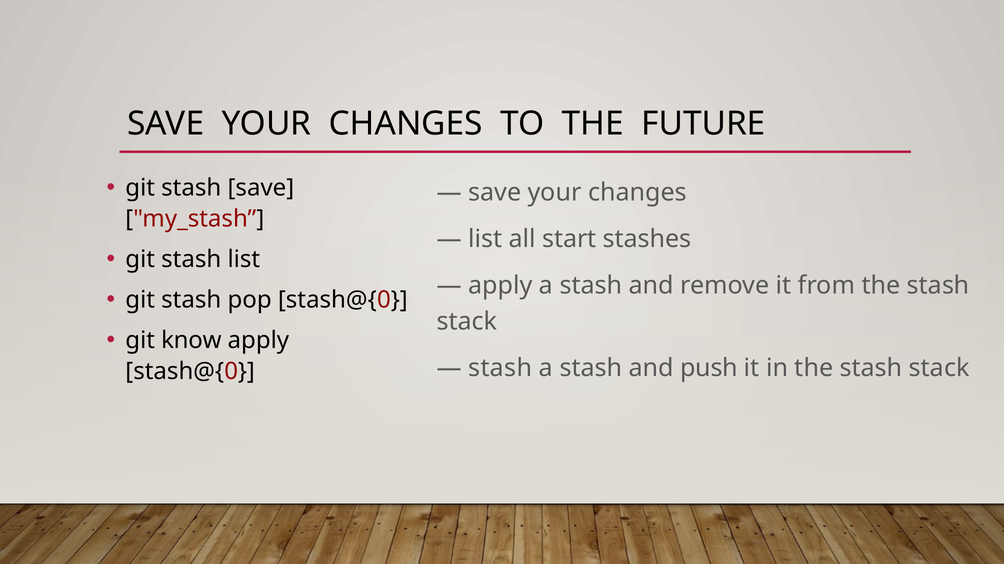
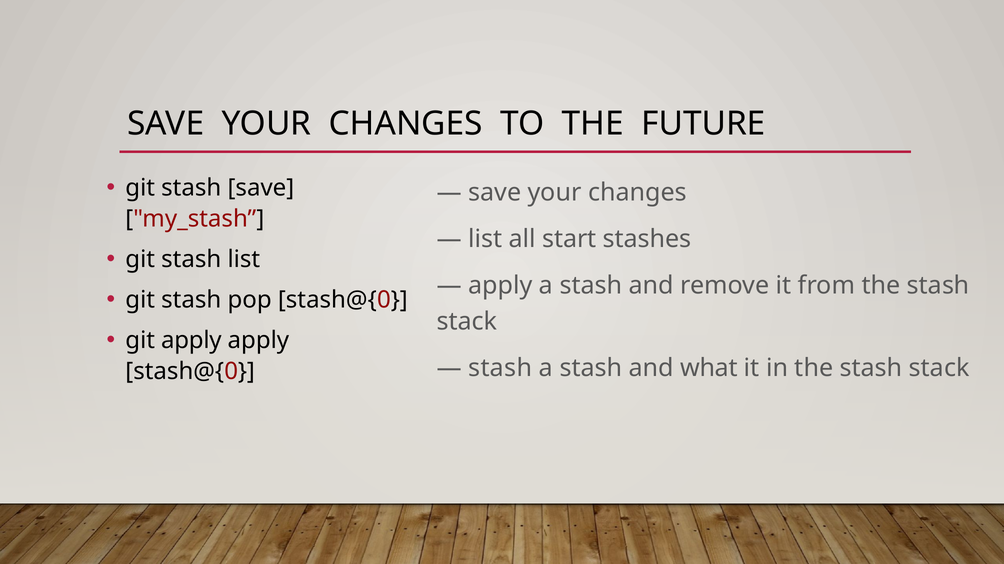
git know: know -> apply
push: push -> what
